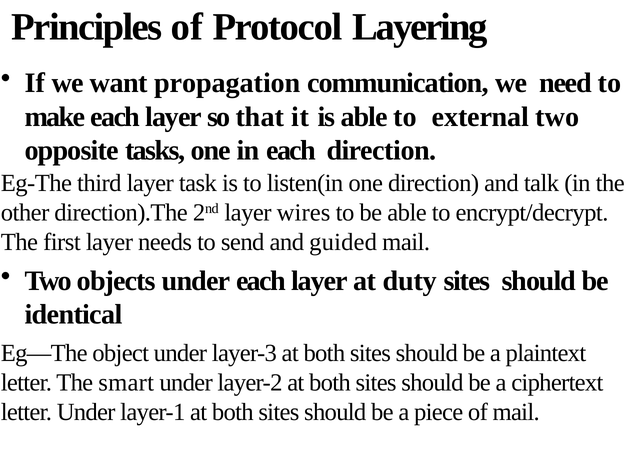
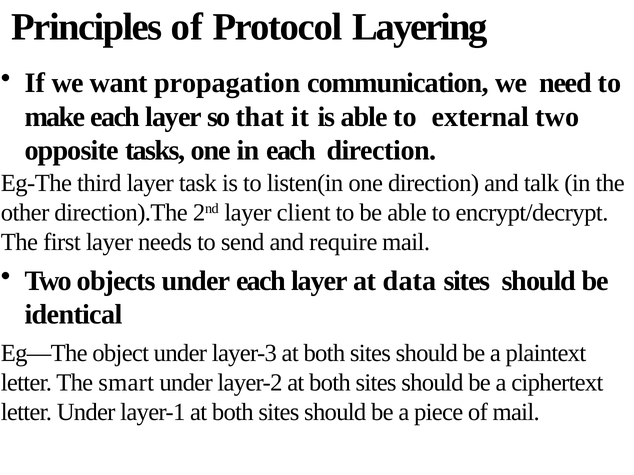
wires: wires -> client
guided: guided -> require
duty: duty -> data
